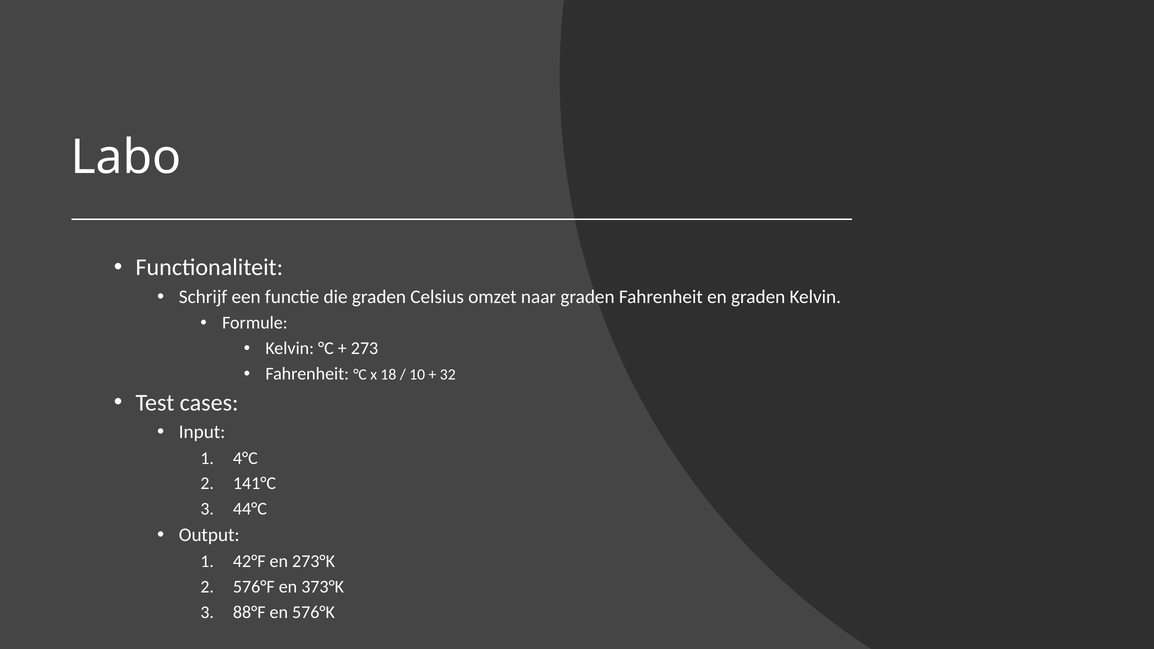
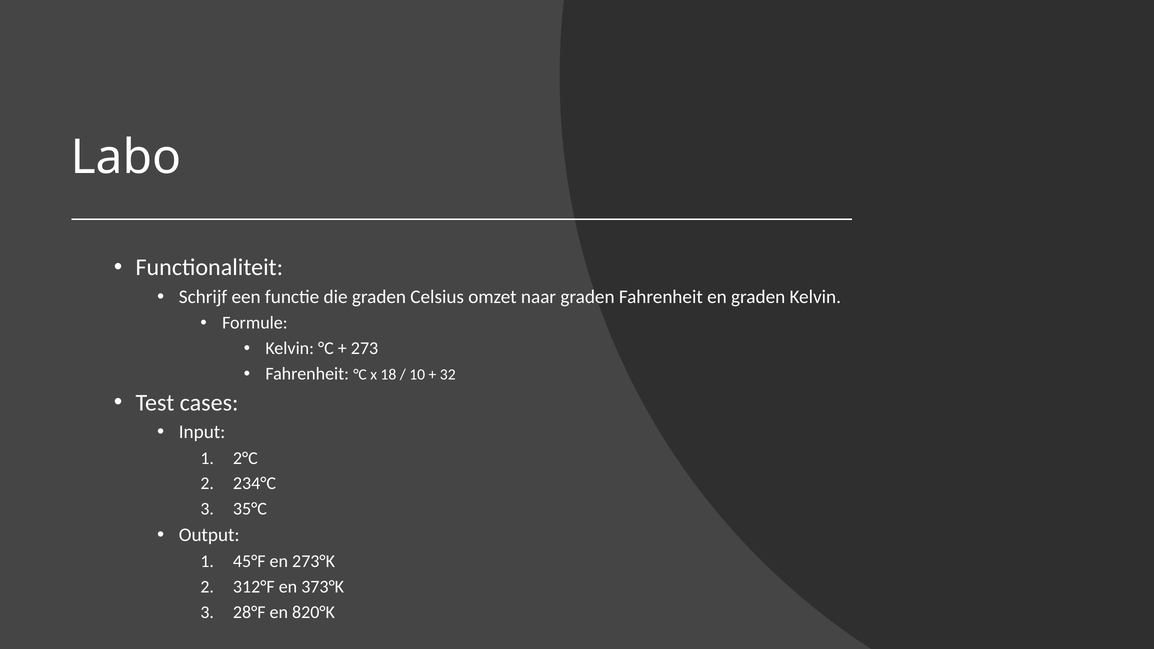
4°C: 4°C -> 2°C
141°C: 141°C -> 234°C
44°C: 44°C -> 35°C
42°F: 42°F -> 45°F
576°F: 576°F -> 312°F
88°F: 88°F -> 28°F
576°K: 576°K -> 820°K
